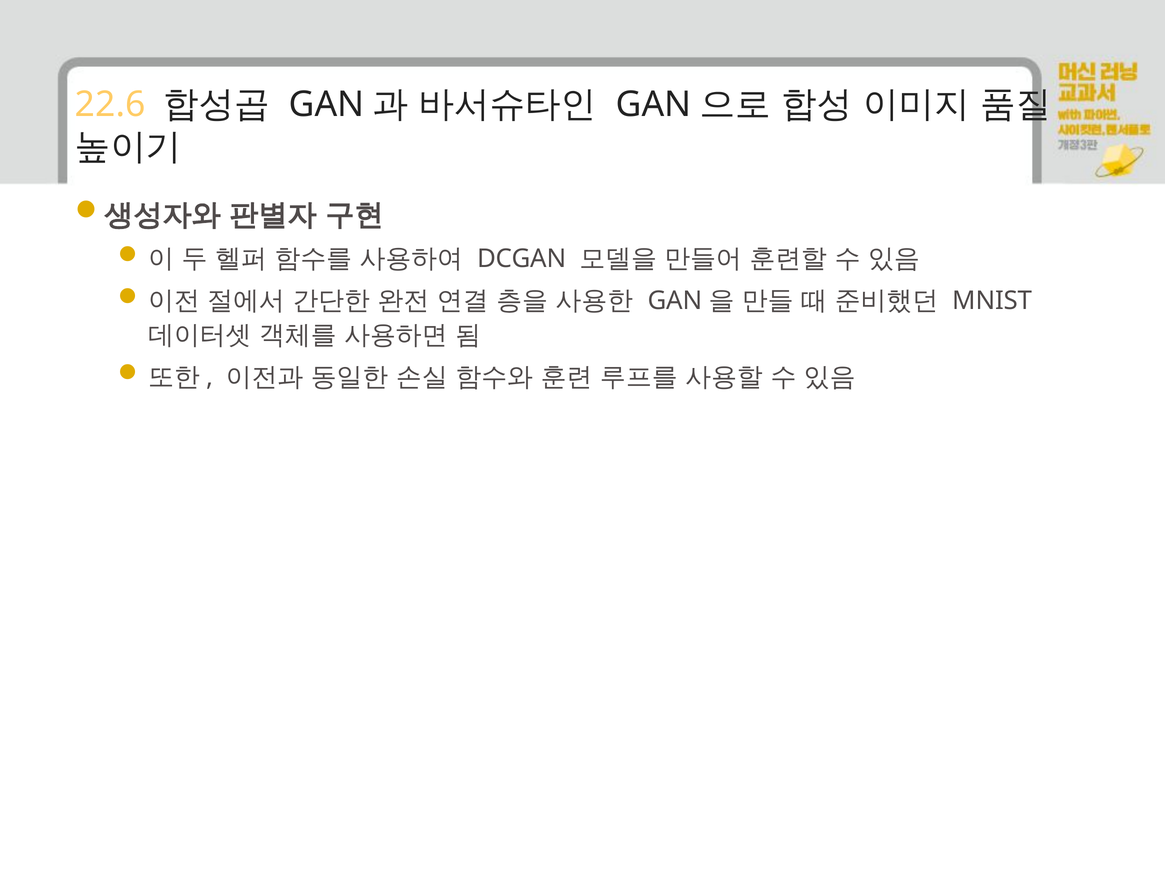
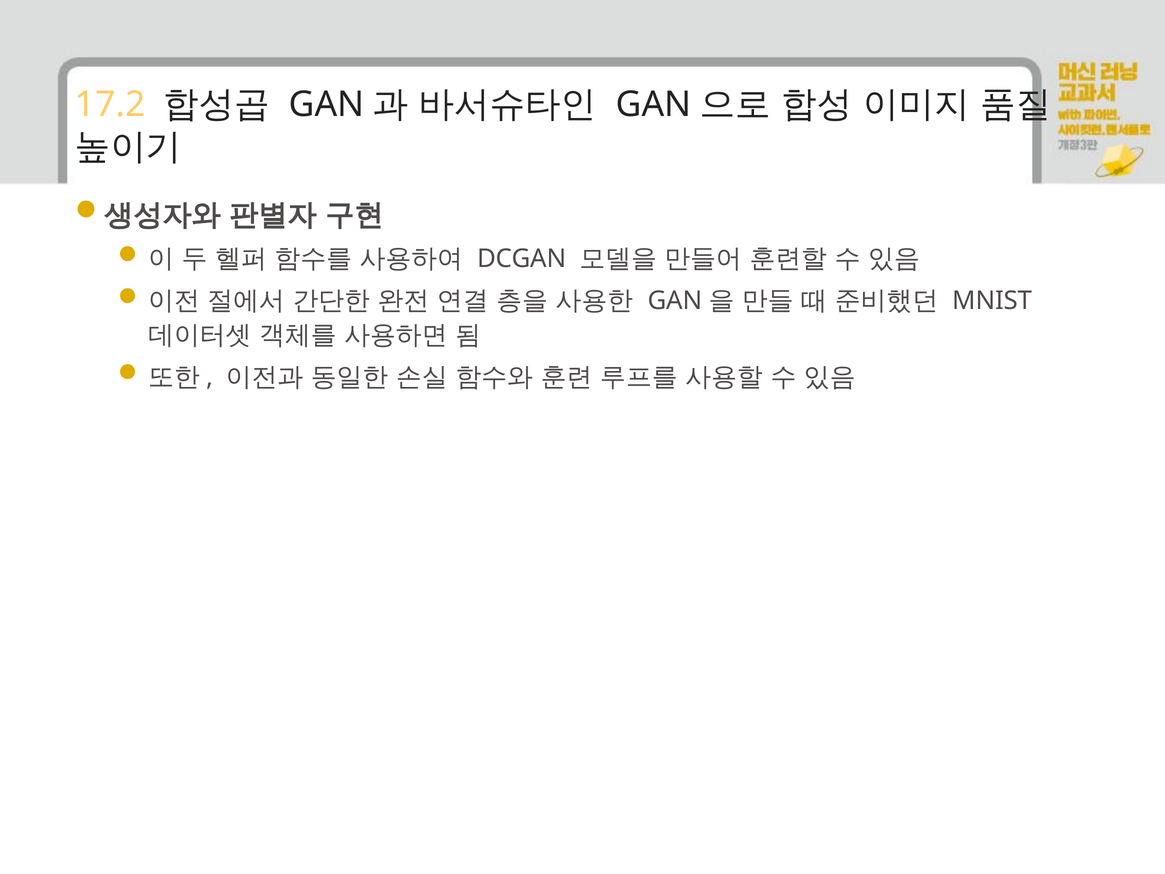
22.6: 22.6 -> 17.2
